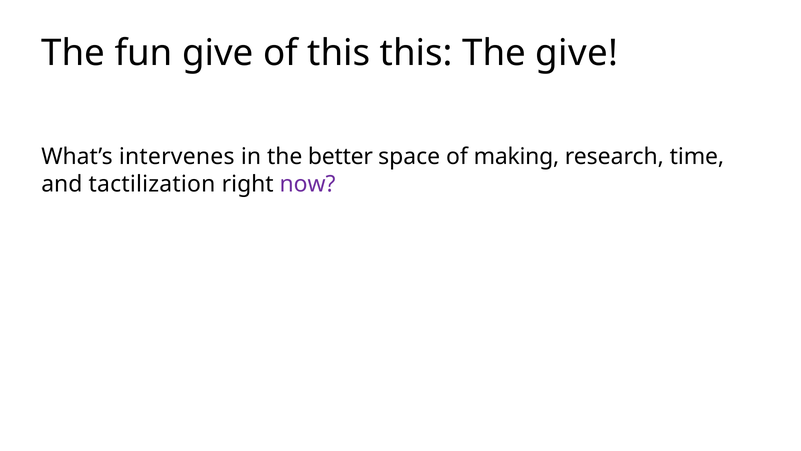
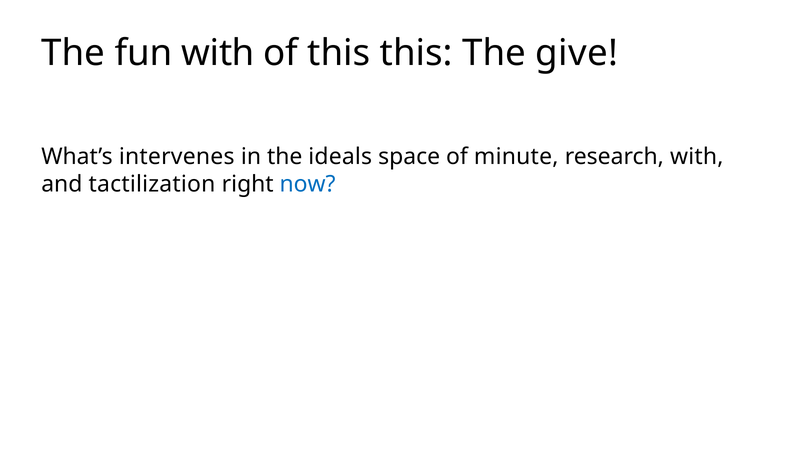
fun give: give -> with
better: better -> ideals
making: making -> minute
research time: time -> with
now colour: purple -> blue
